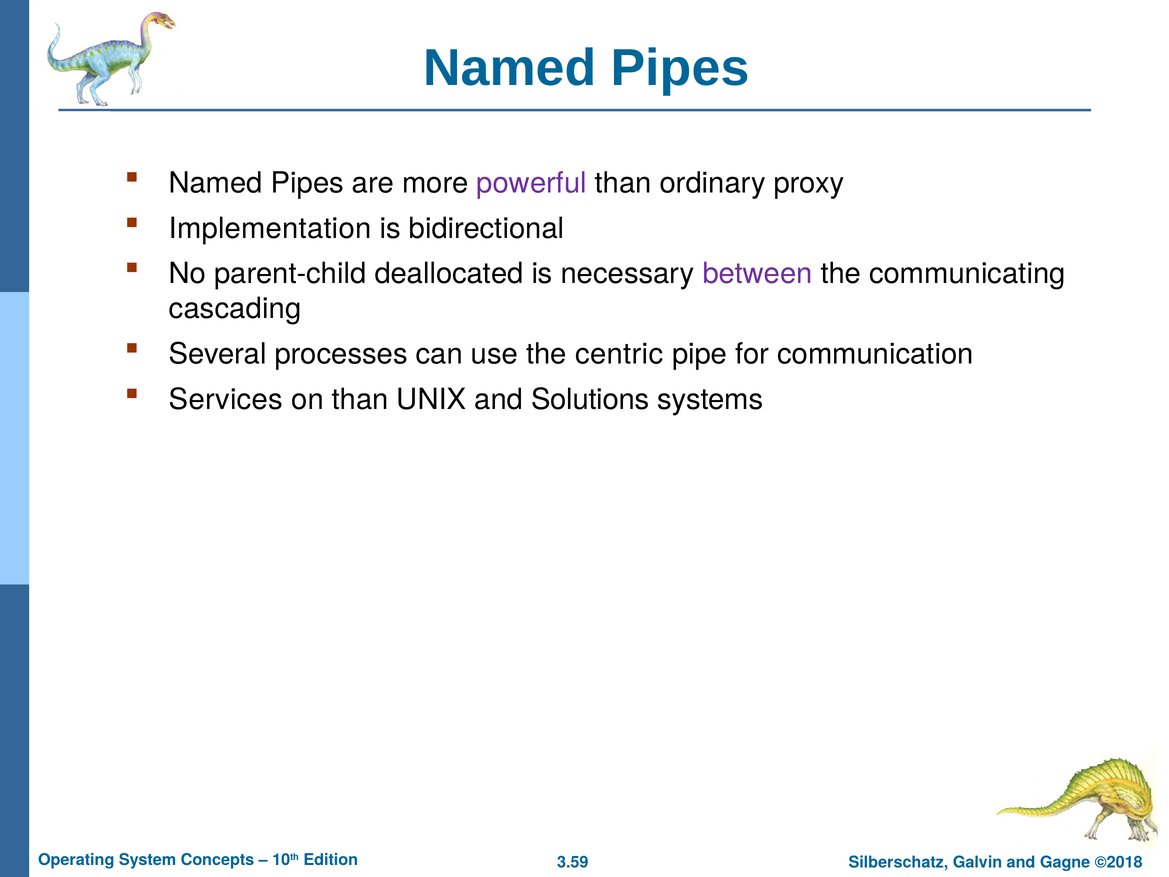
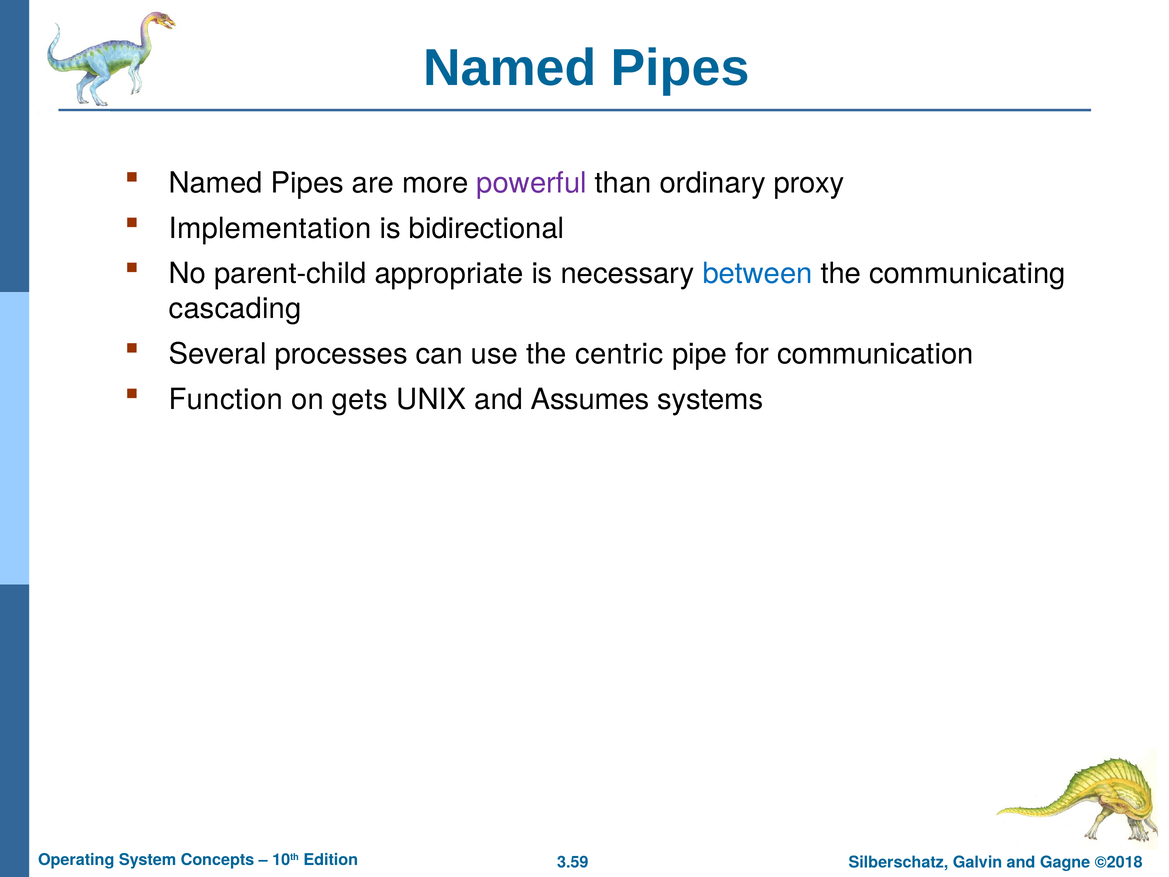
deallocated: deallocated -> appropriate
between colour: purple -> blue
Services: Services -> Function
on than: than -> gets
Solutions: Solutions -> Assumes
